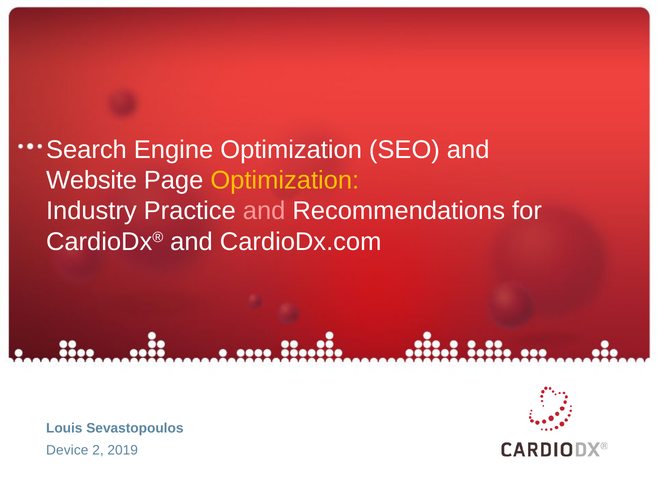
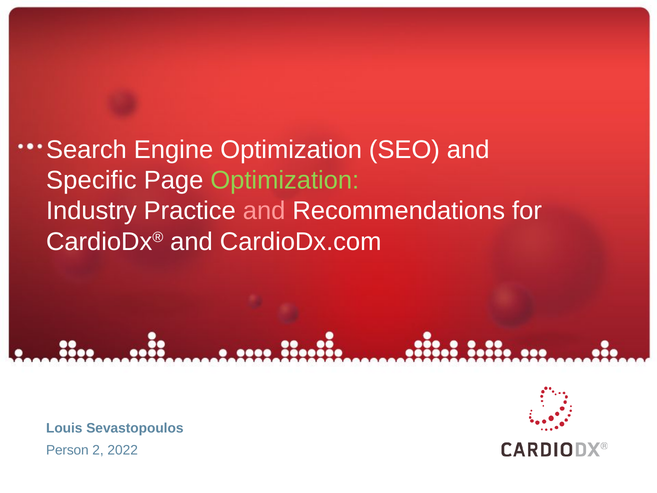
Website: Website -> Specific
Optimization at (285, 180) colour: yellow -> light green
Device: Device -> Person
2019: 2019 -> 2022
